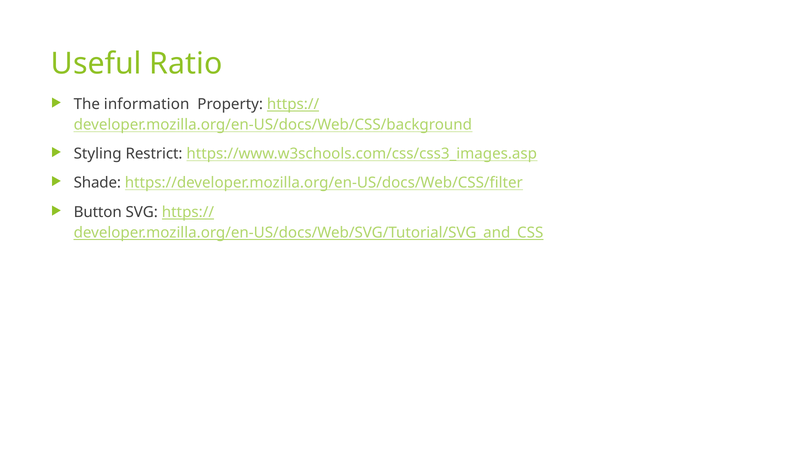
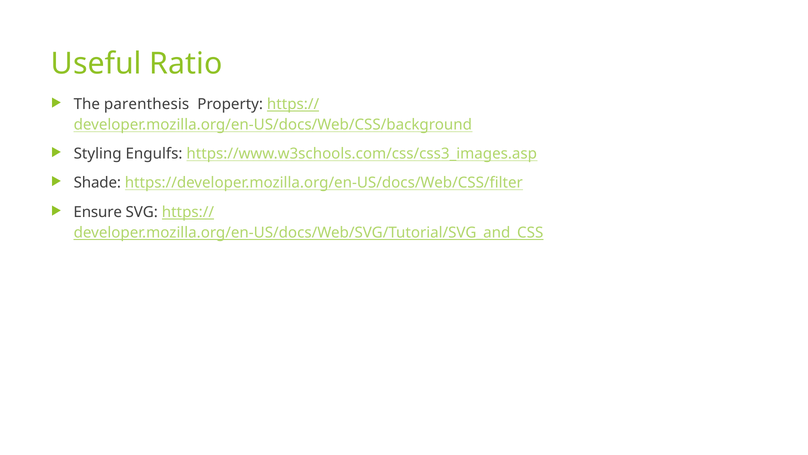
information: information -> parenthesis
Restrict: Restrict -> Engulfs
Button: Button -> Ensure
